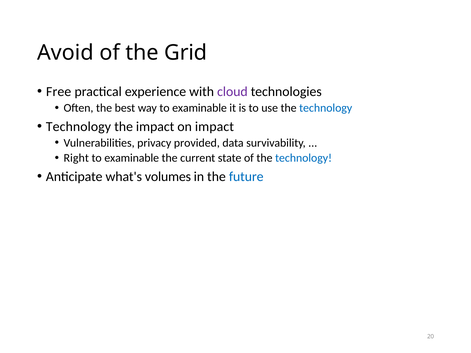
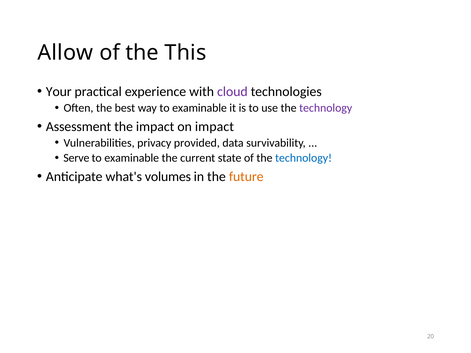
Avoid: Avoid -> Allow
Grid: Grid -> This
Free: Free -> Your
technology at (326, 108) colour: blue -> purple
Technology at (78, 127): Technology -> Assessment
Right: Right -> Serve
future colour: blue -> orange
